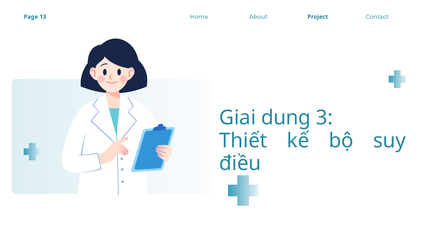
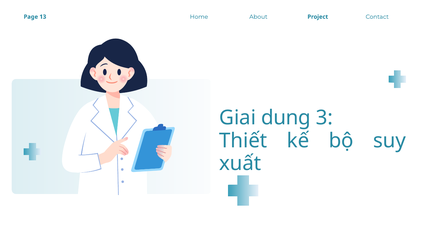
điều: điều -> xuất
